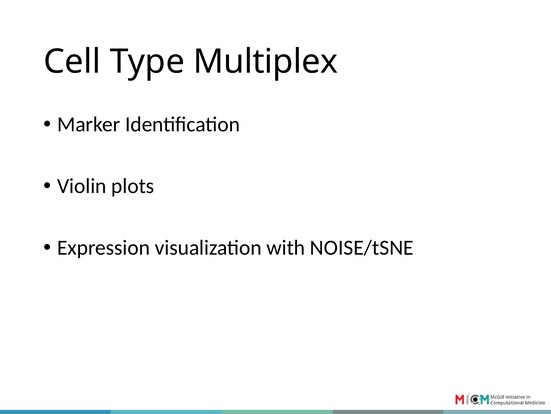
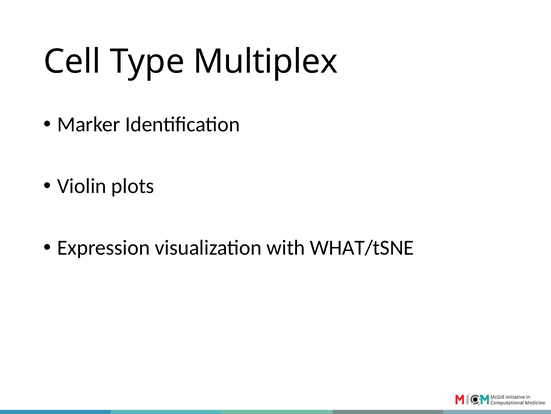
NOISE/tSNE: NOISE/tSNE -> WHAT/tSNE
